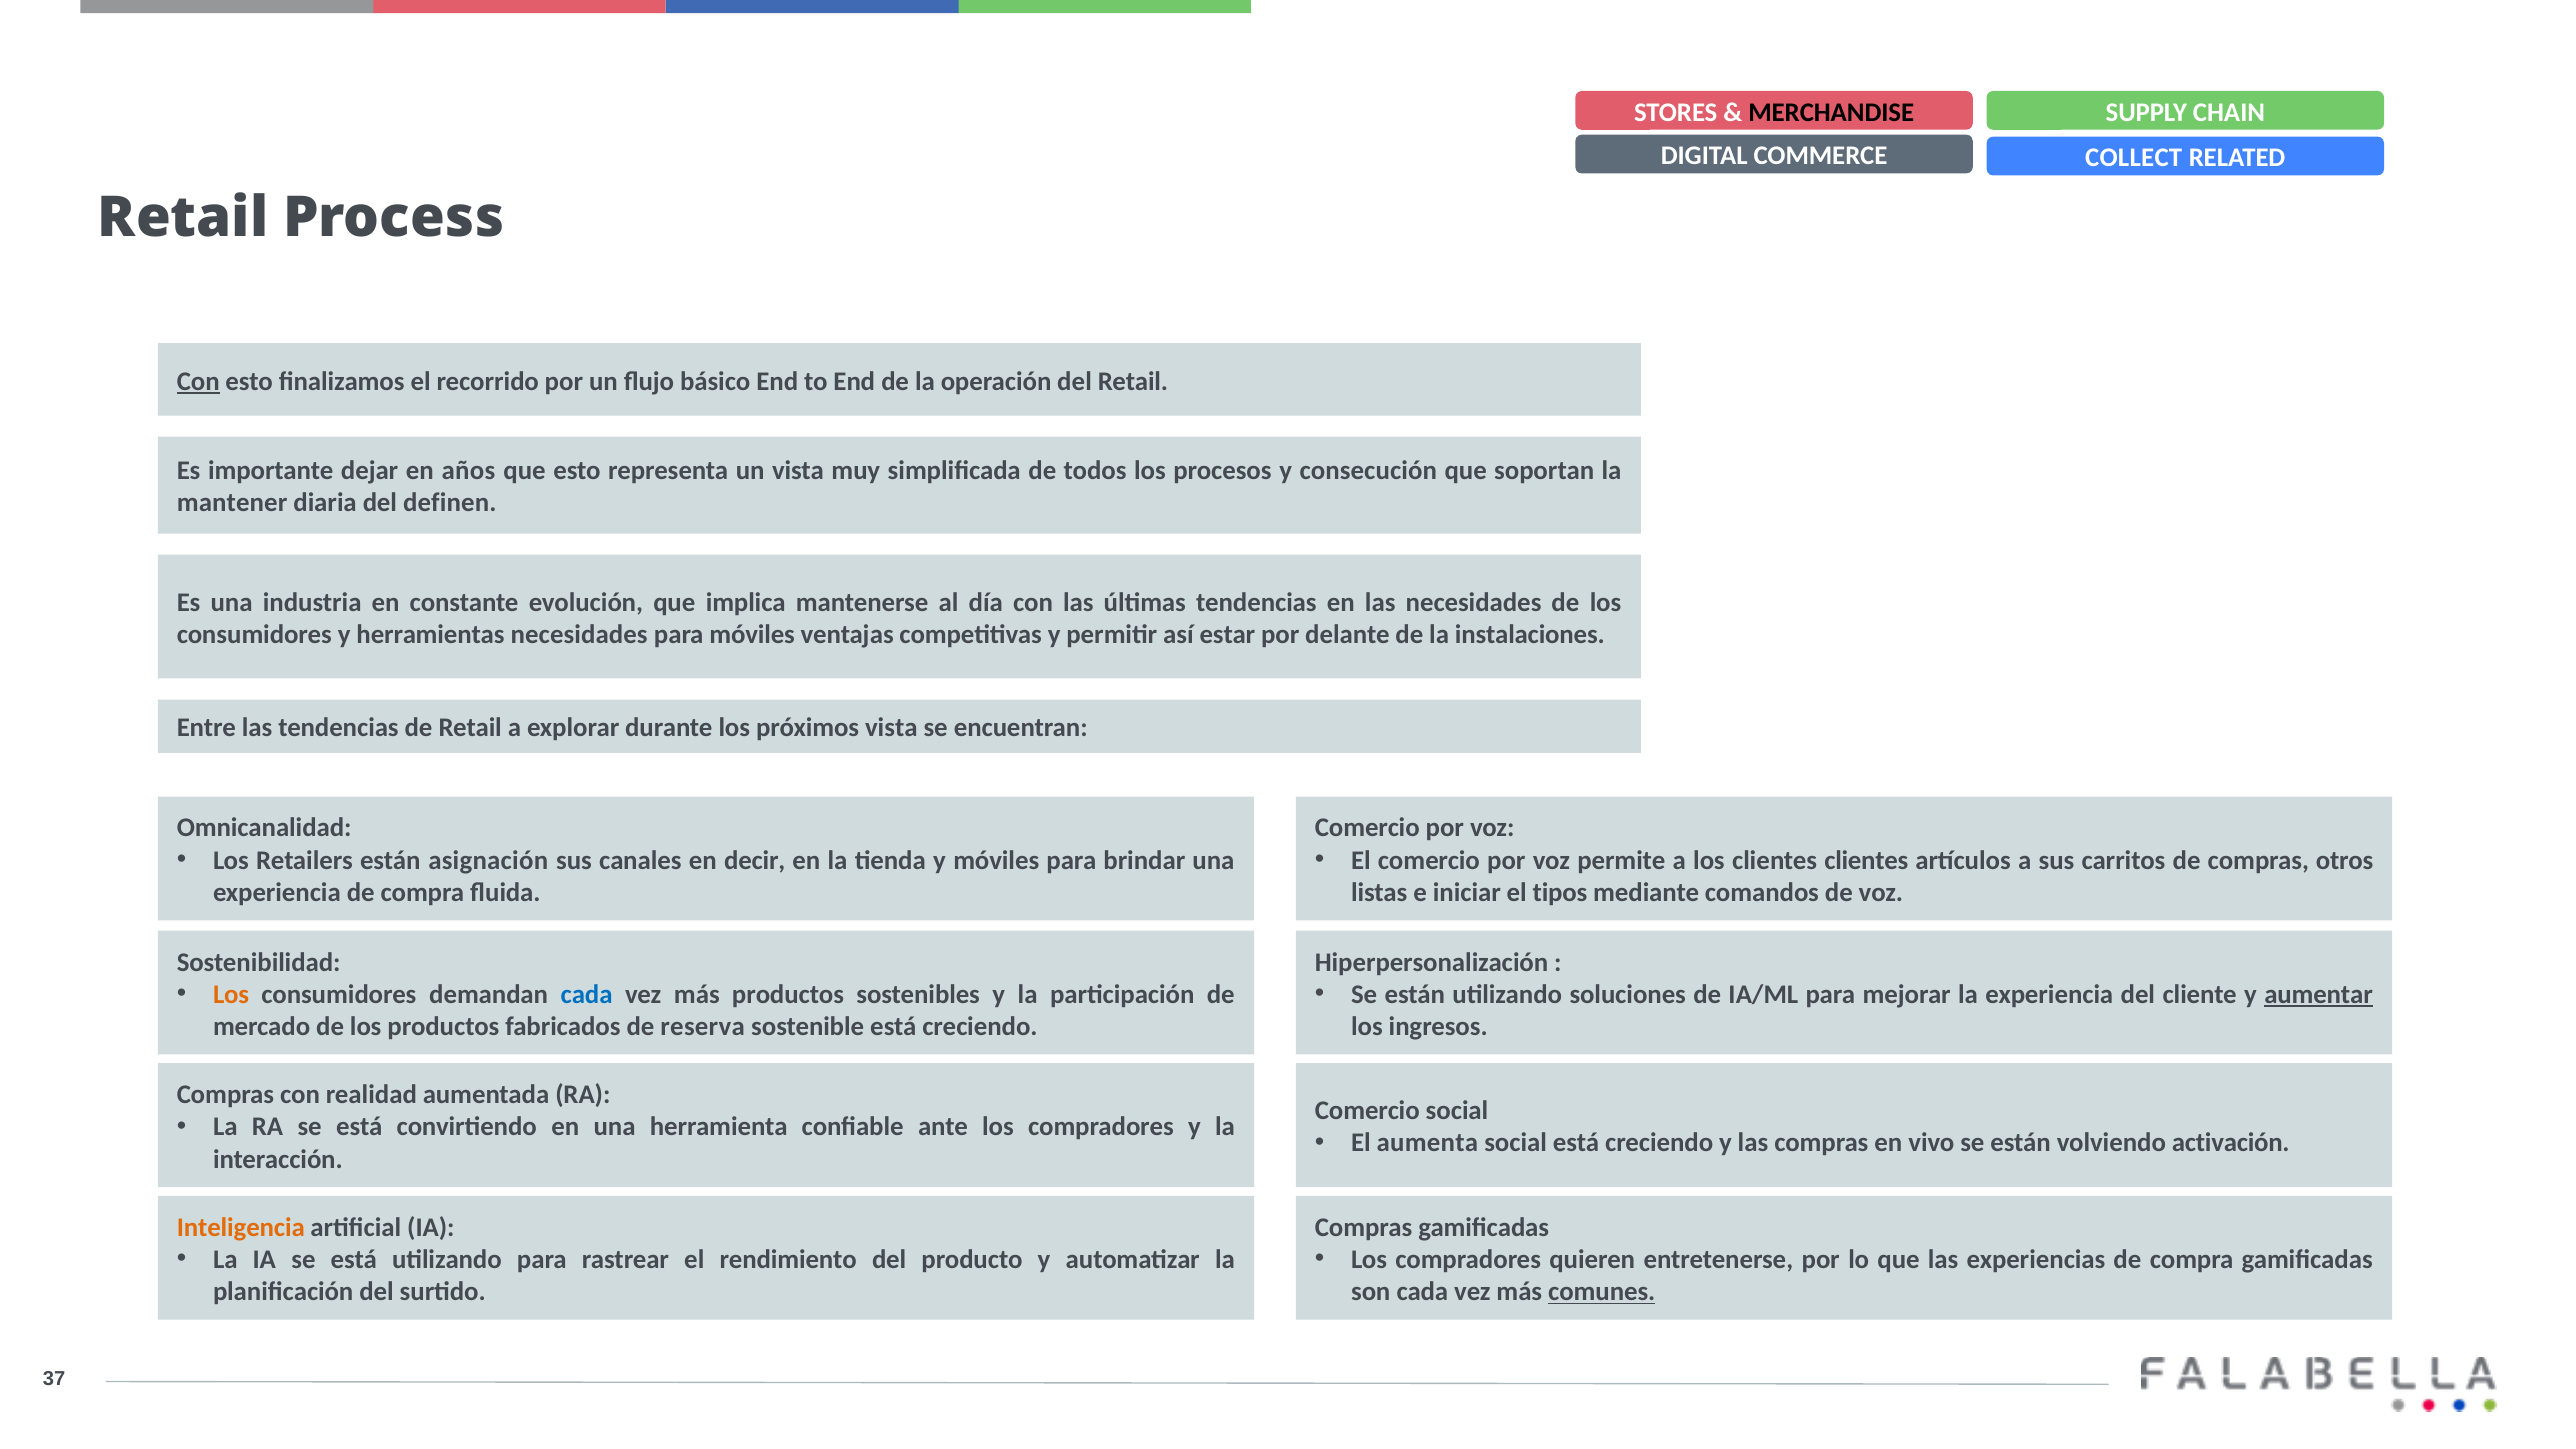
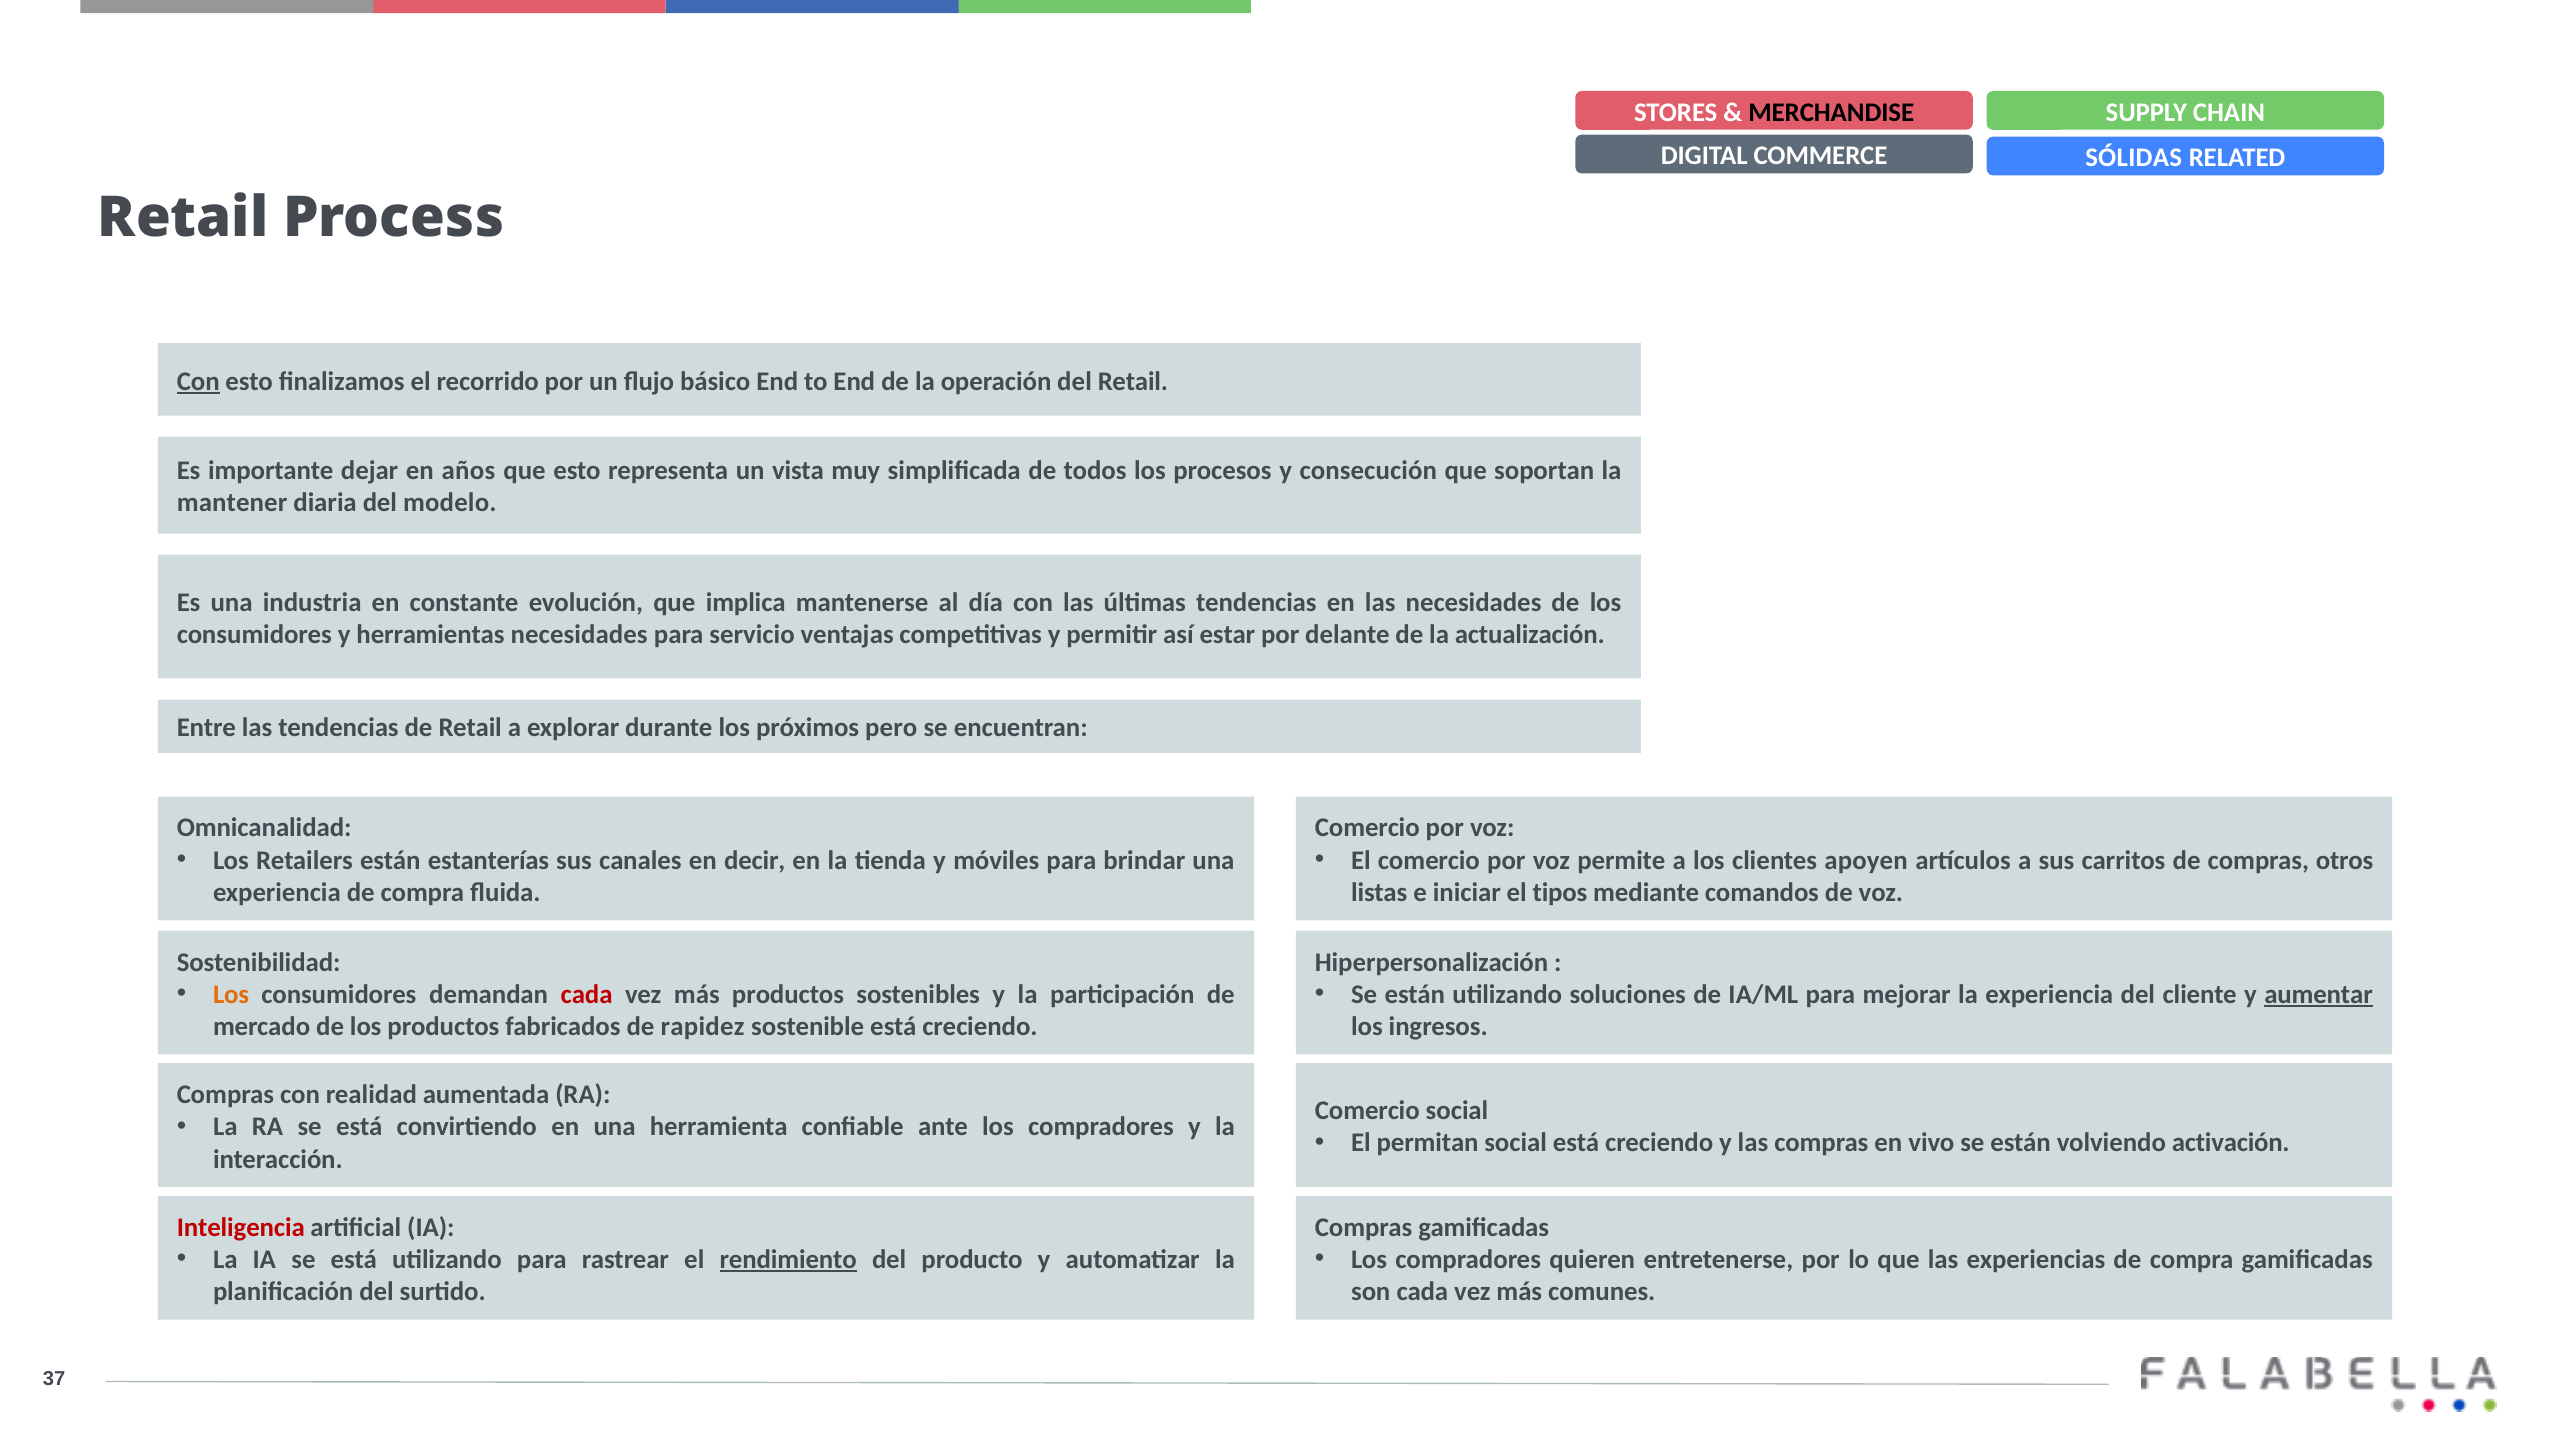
COLLECT: COLLECT -> SÓLIDAS
definen: definen -> modelo
para móviles: móviles -> servicio
instalaciones: instalaciones -> actualización
próximos vista: vista -> pero
asignación: asignación -> estanterías
clientes clientes: clientes -> apoyen
cada at (587, 994) colour: blue -> red
reserva: reserva -> rapidez
aumenta: aumenta -> permitan
Inteligencia colour: orange -> red
rendimiento underline: none -> present
comunes underline: present -> none
